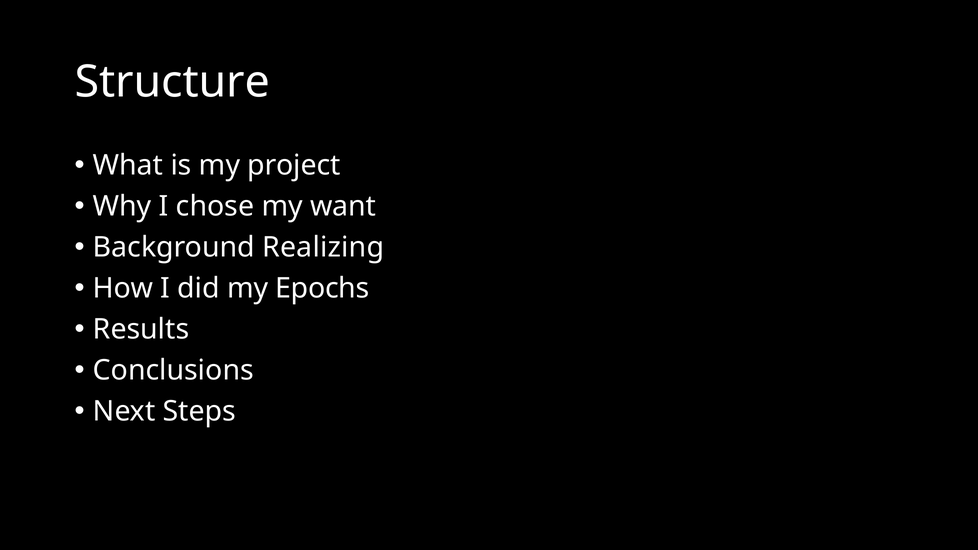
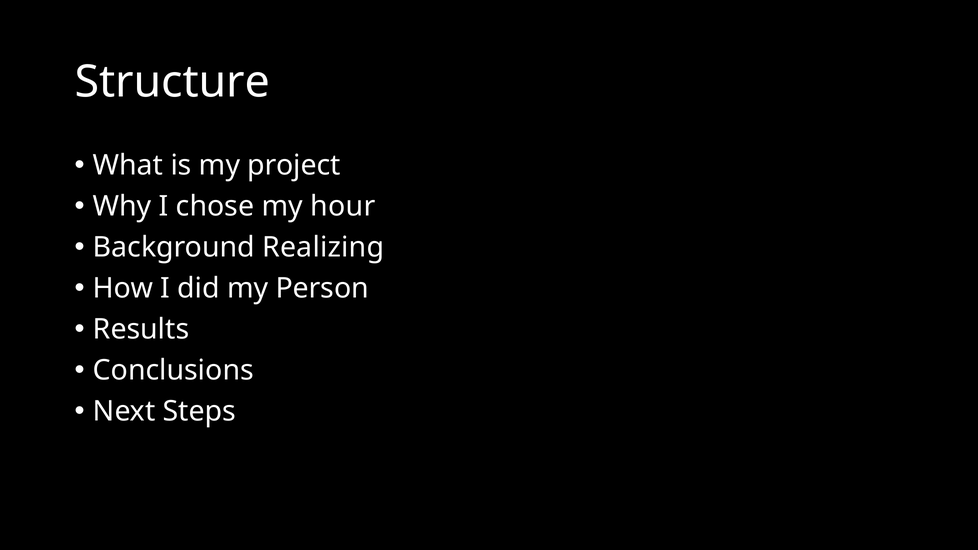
want: want -> hour
Epochs: Epochs -> Person
